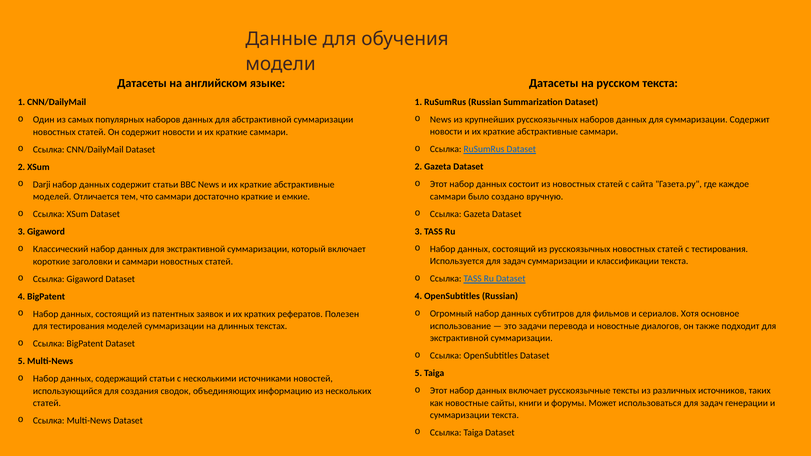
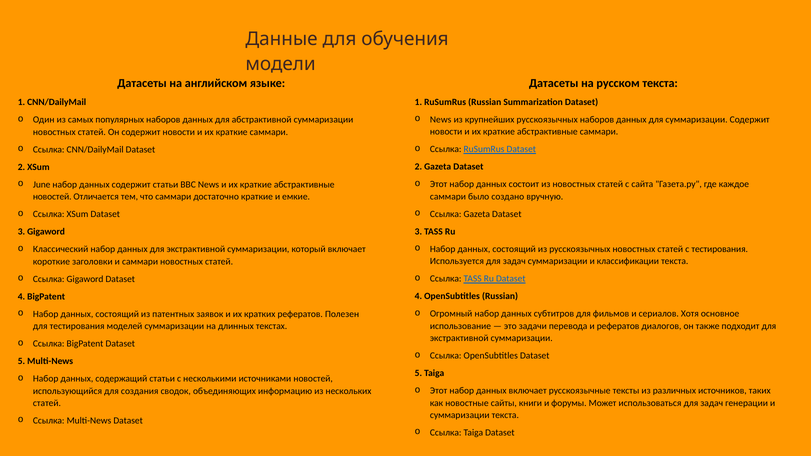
Darji: Darji -> June
моделей at (52, 197): моделей -> новостей
и новостные: новостные -> рефератов
